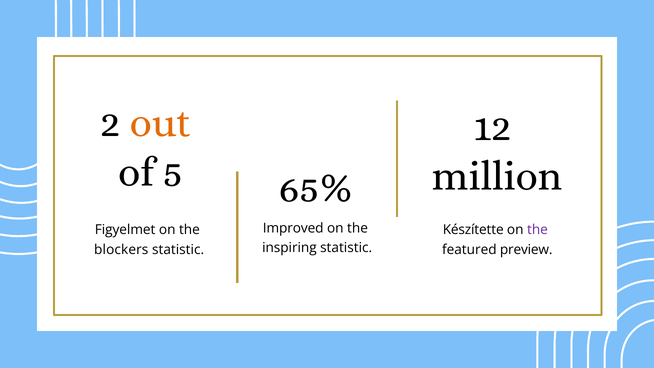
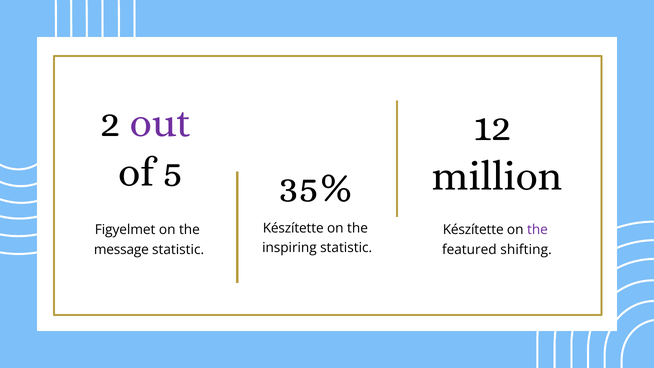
out colour: orange -> purple
65%: 65% -> 35%
Improved at (293, 228): Improved -> Készítette
blockers: blockers -> message
preview: preview -> shifting
